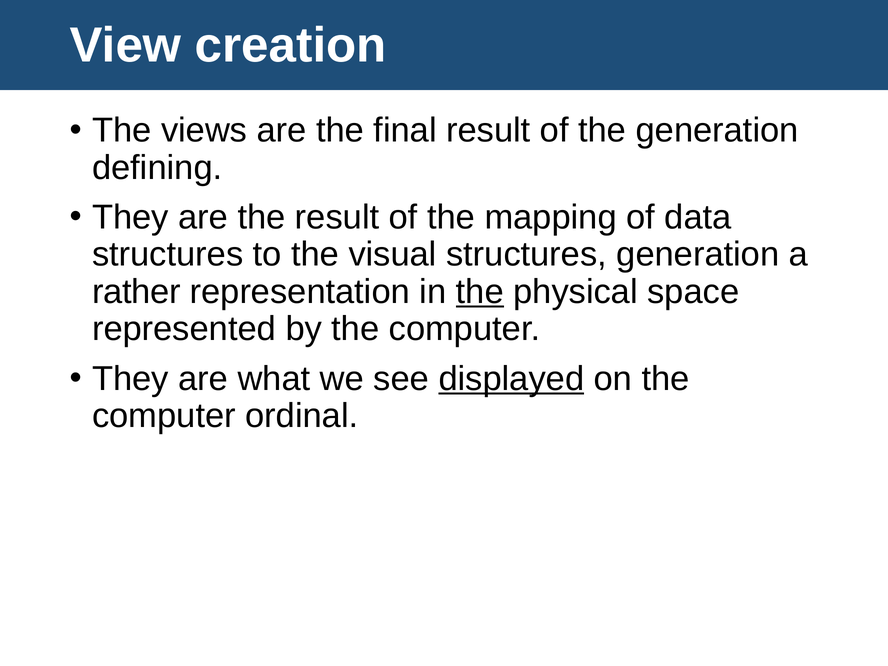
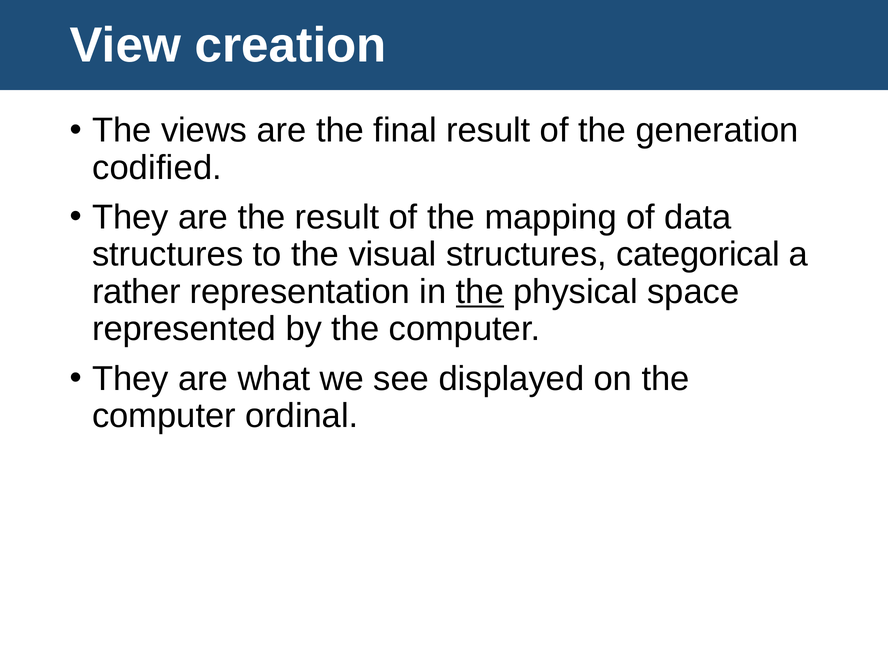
defining: defining -> codified
structures generation: generation -> categorical
displayed underline: present -> none
